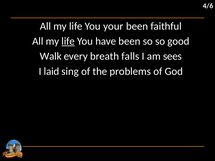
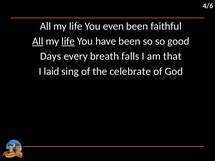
your: your -> even
All at (38, 41) underline: none -> present
Walk: Walk -> Days
sees: sees -> that
problems: problems -> celebrate
